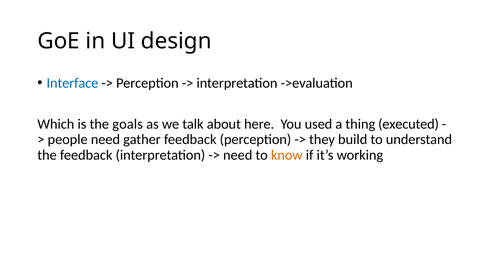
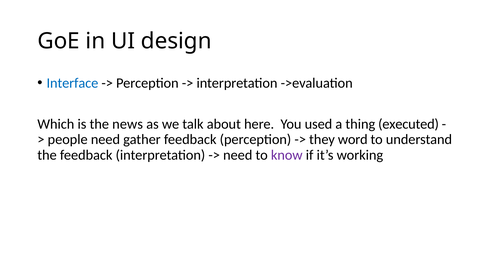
goals: goals -> news
build: build -> word
know colour: orange -> purple
